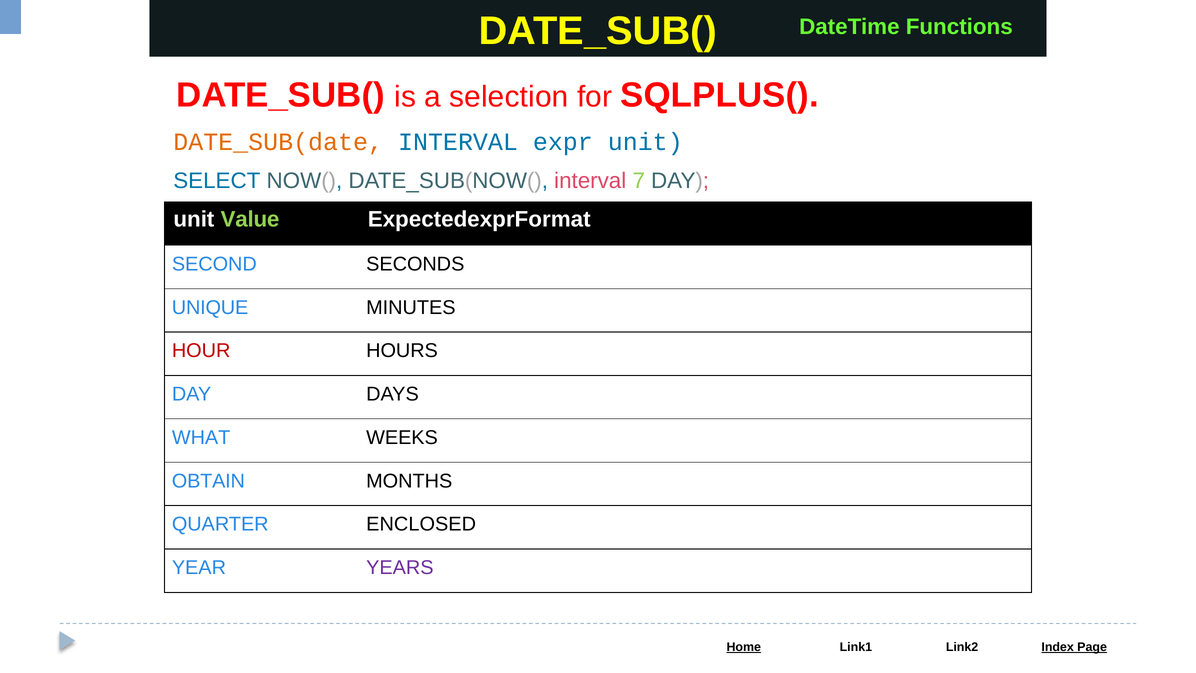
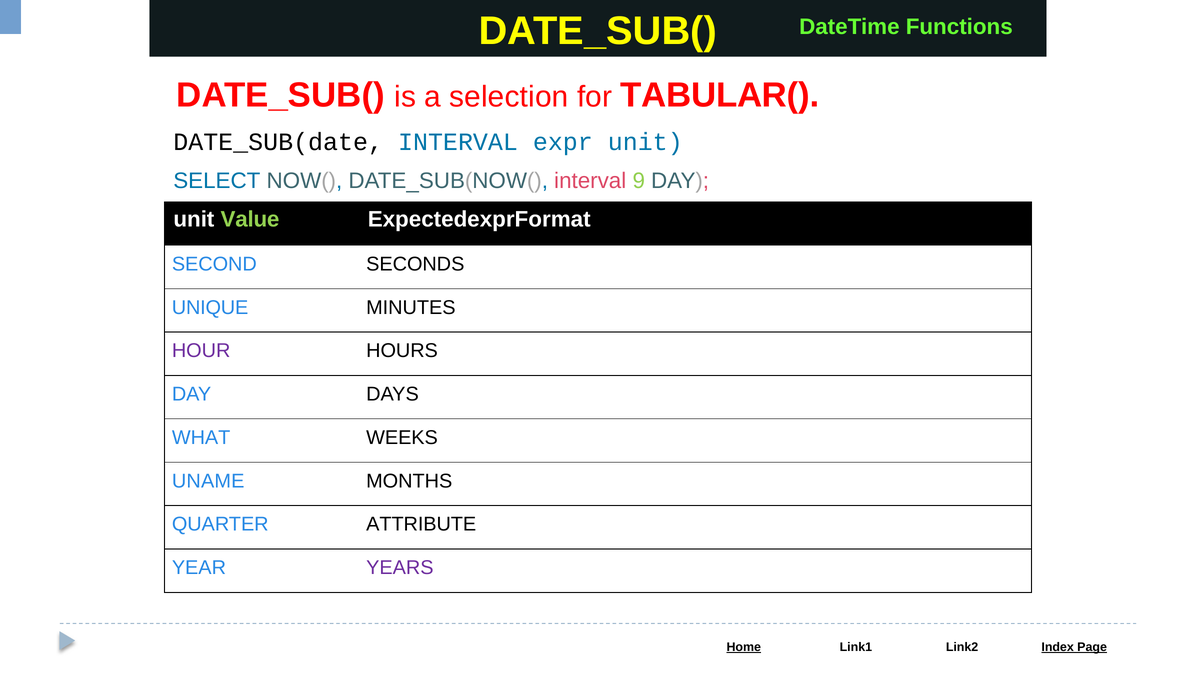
SQLPLUS(: SQLPLUS( -> TABULAR(
DATE_SUB(date colour: orange -> black
7: 7 -> 9
HOUR colour: red -> purple
OBTAIN: OBTAIN -> UNAME
ENCLOSED: ENCLOSED -> ATTRIBUTE
